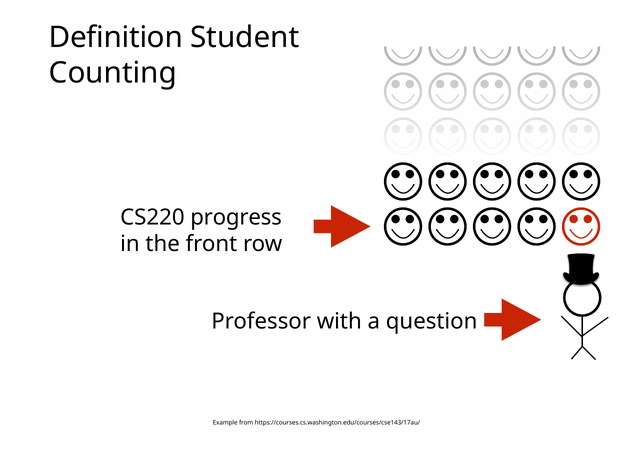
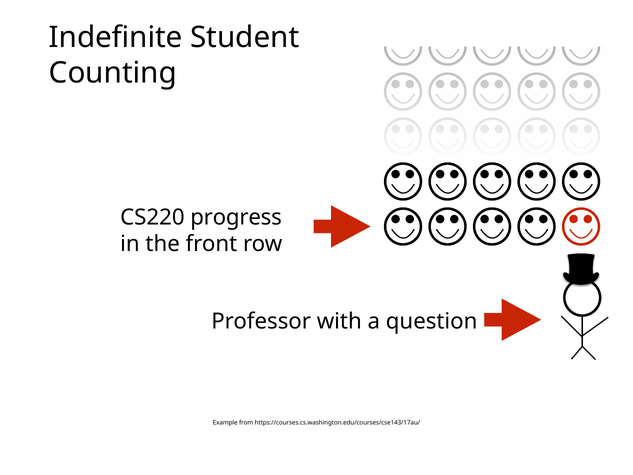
Definition: Definition -> Indefinite
